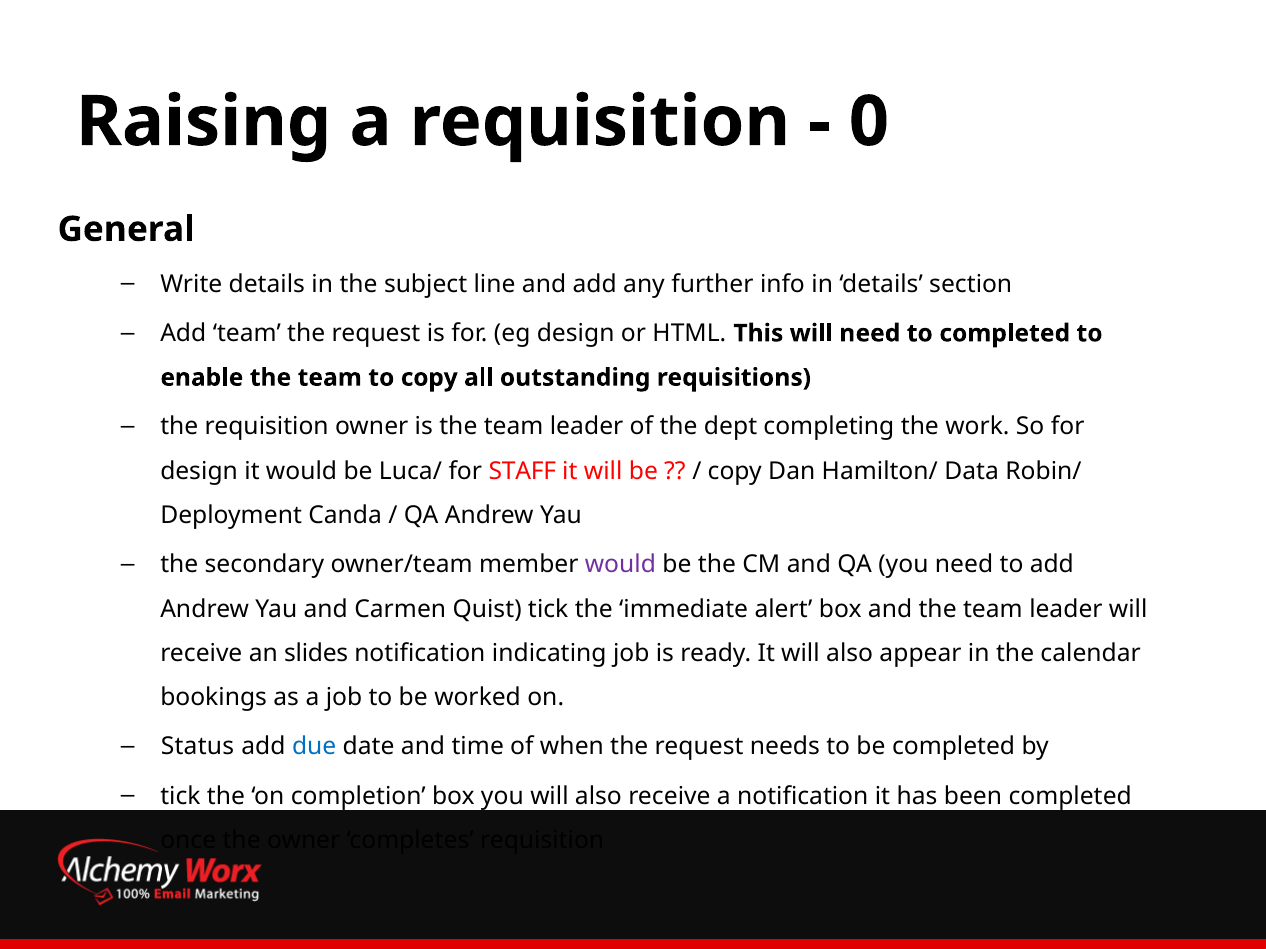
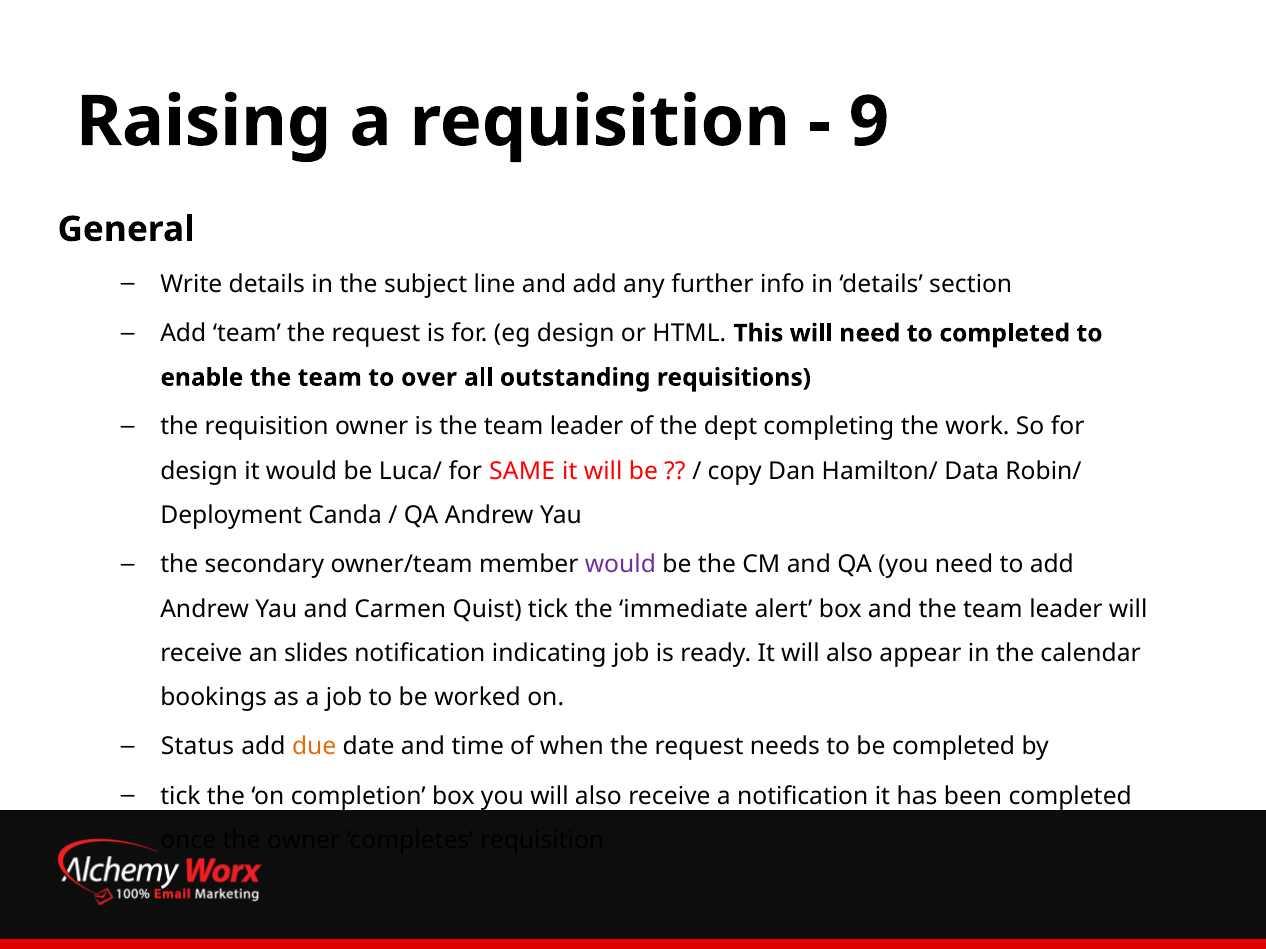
0: 0 -> 9
to copy: copy -> over
STAFF: STAFF -> SAME
due colour: blue -> orange
